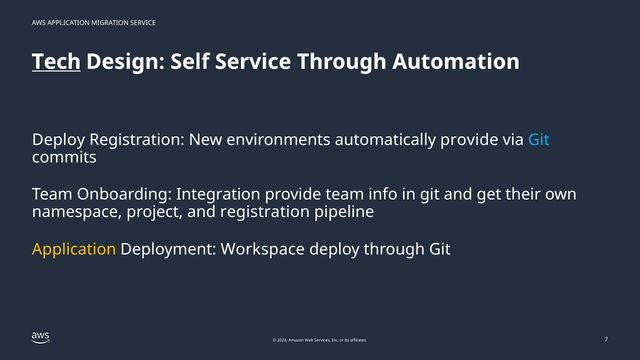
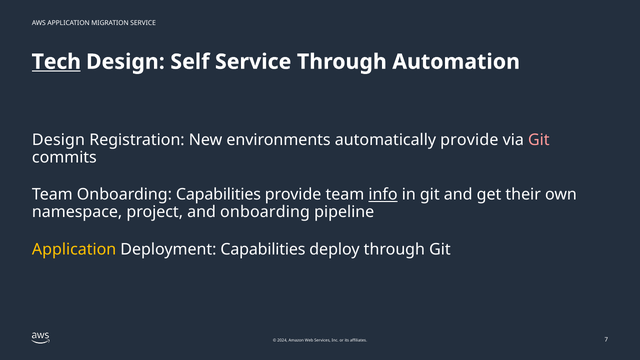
Deploy at (59, 140): Deploy -> Design
Git at (539, 140) colour: light blue -> pink
Onboarding Integration: Integration -> Capabilities
info underline: none -> present
and registration: registration -> onboarding
Deployment Workspace: Workspace -> Capabilities
